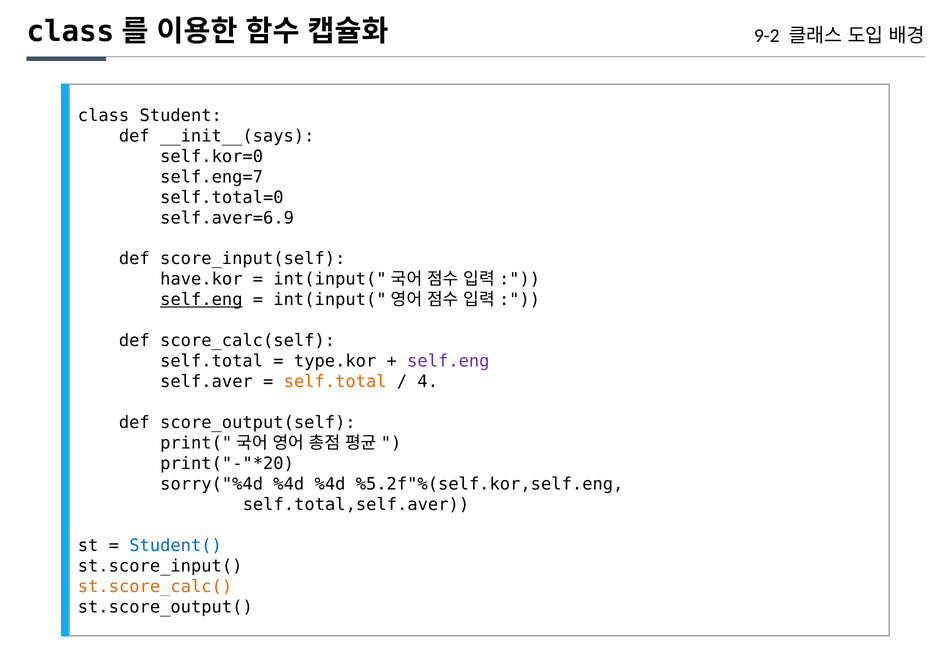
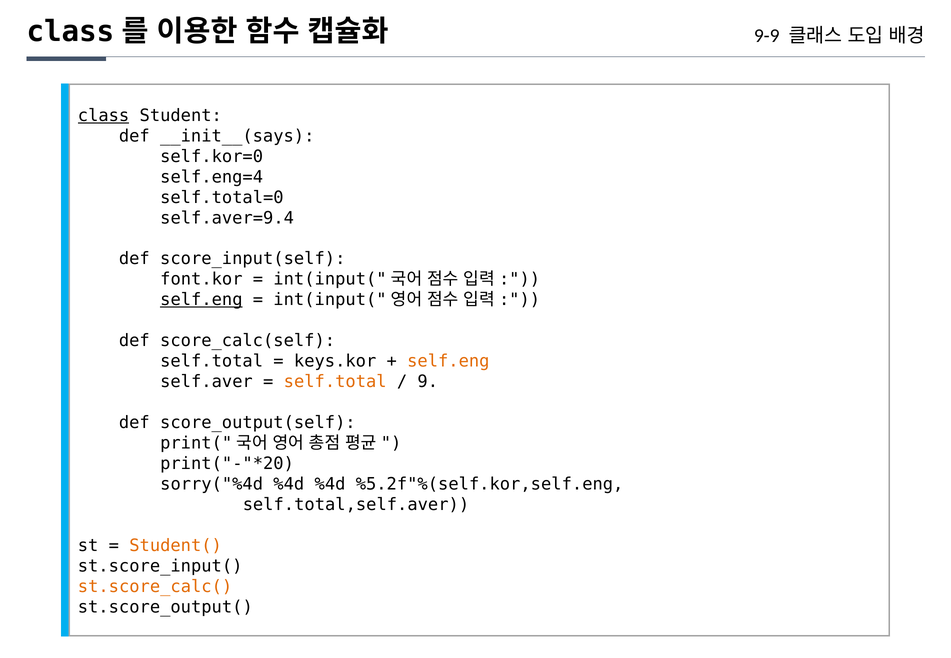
9-2: 9-2 -> 9-9
class underline: none -> present
self.eng=7: self.eng=7 -> self.eng=4
self.aver=6.9: self.aver=6.9 -> self.aver=9.4
have.kor: have.kor -> font.kor
type.kor: type.kor -> keys.kor
self.eng at (448, 361) colour: purple -> orange
4: 4 -> 9
Student( colour: blue -> orange
